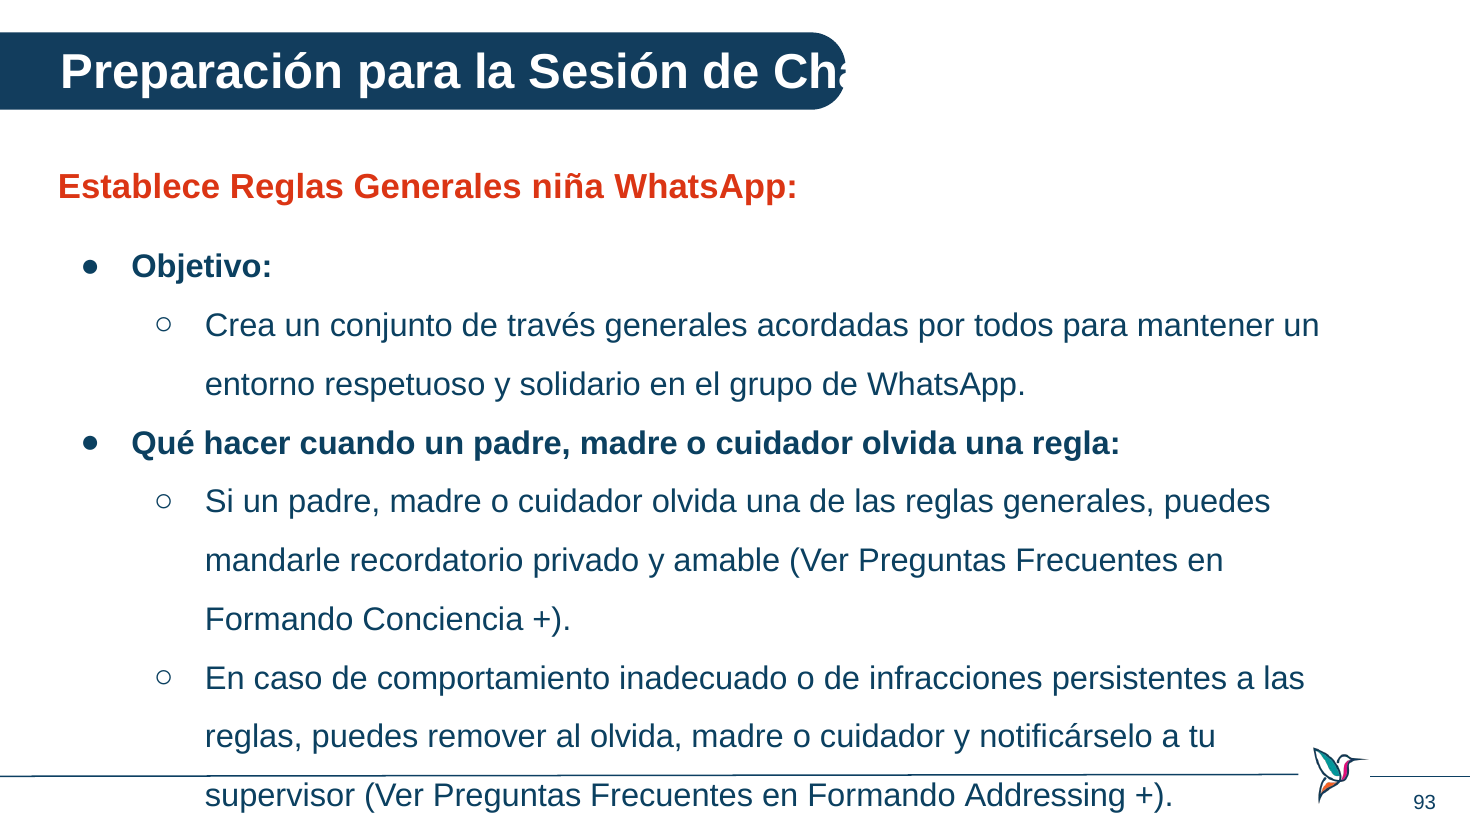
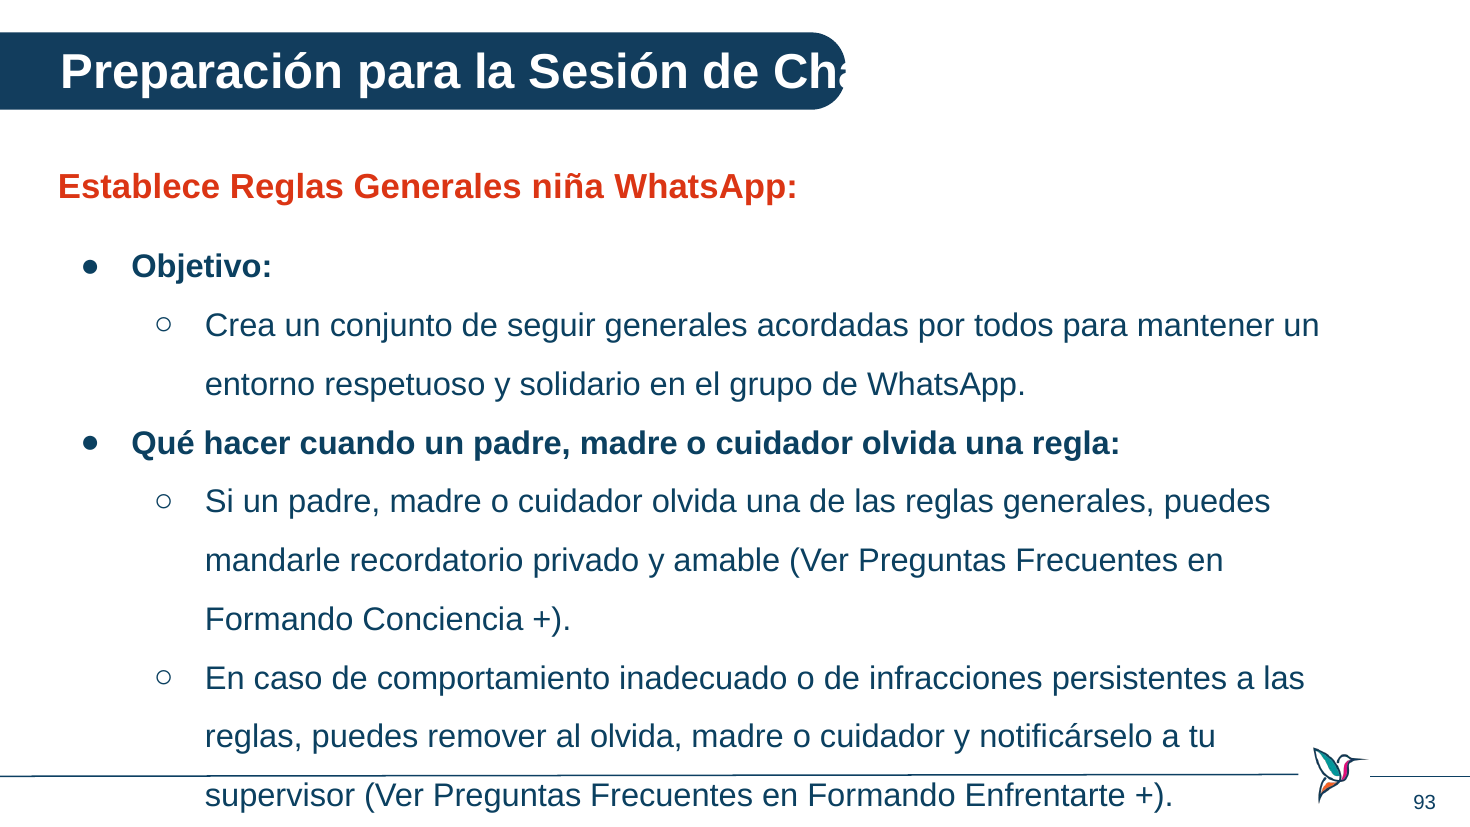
través: través -> seguir
Addressing: Addressing -> Enfrentarte
